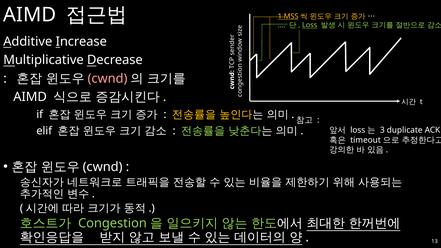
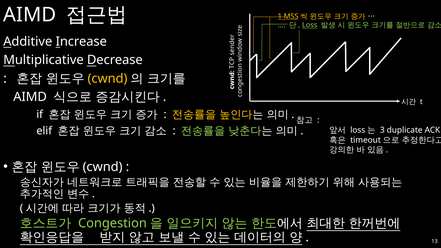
cwnd at (108, 78) colour: pink -> yellow
